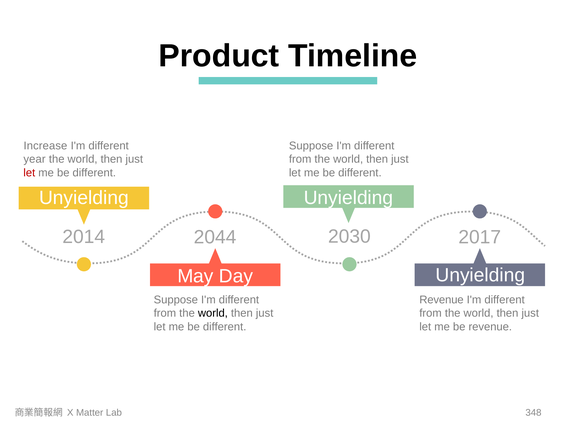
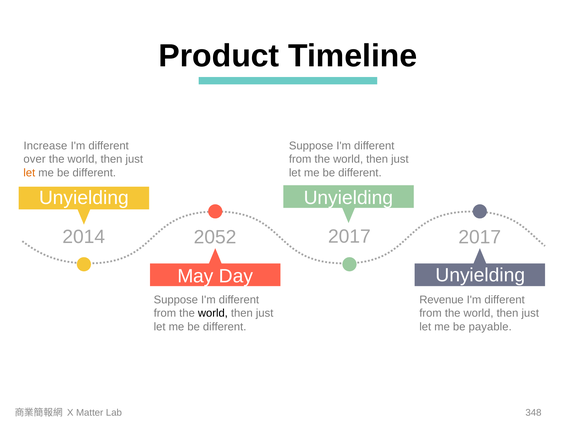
year: year -> over
let at (29, 173) colour: red -> orange
2014 2030: 2030 -> 2017
2044: 2044 -> 2052
be revenue: revenue -> payable
